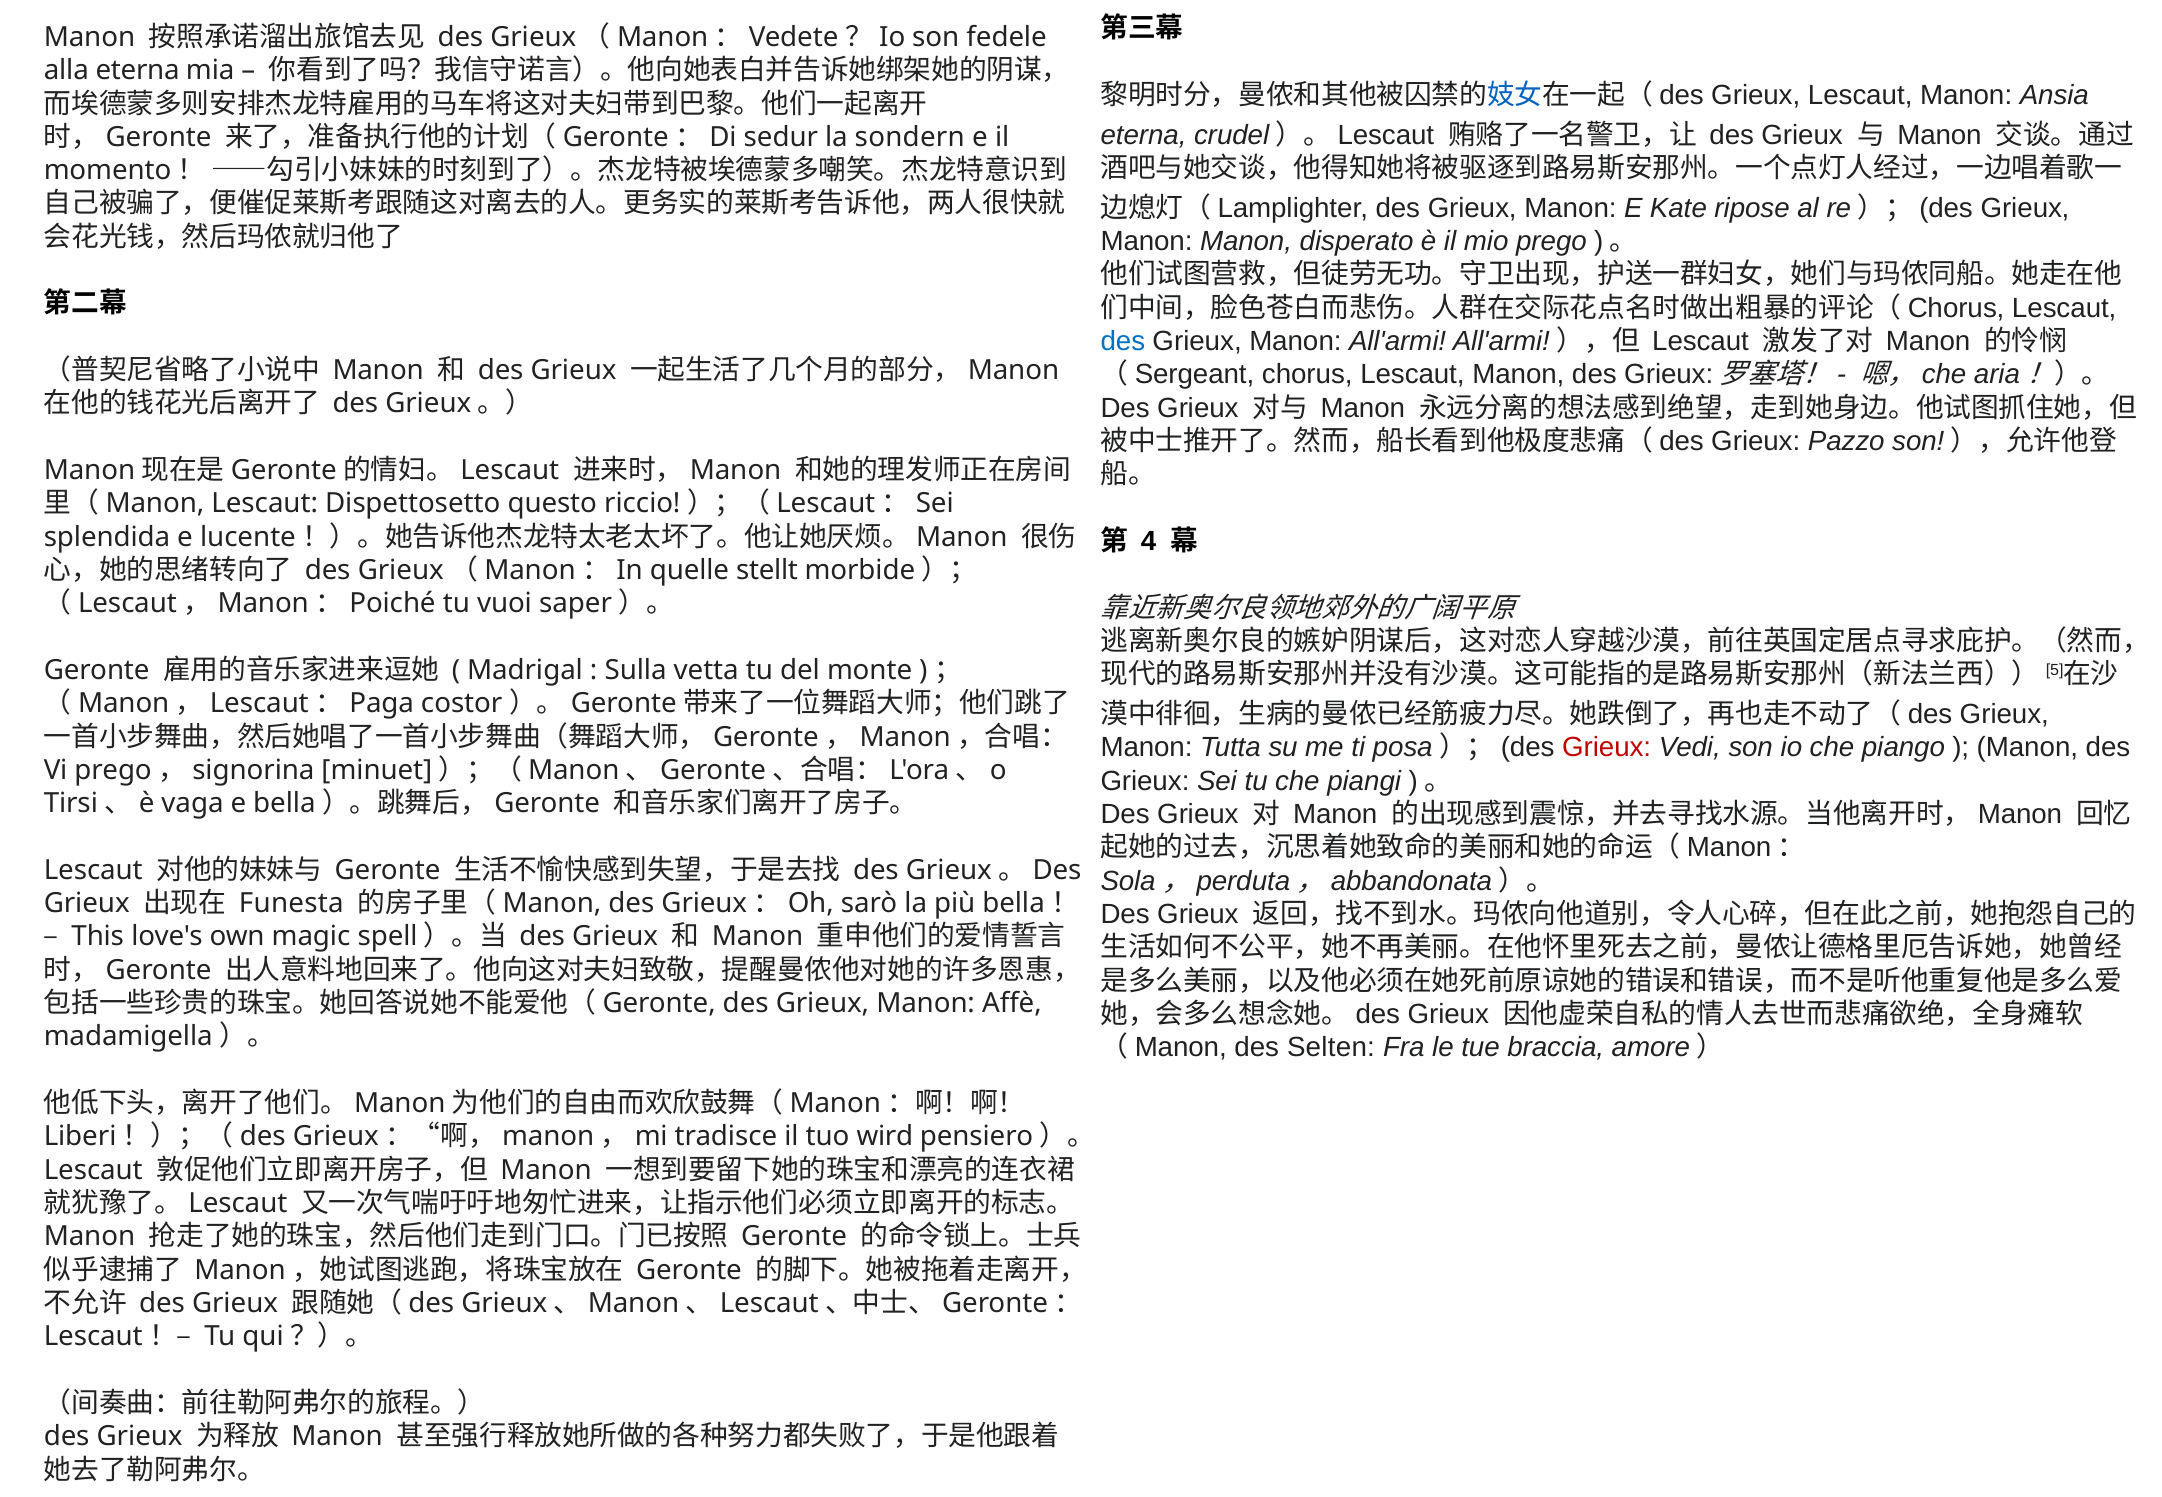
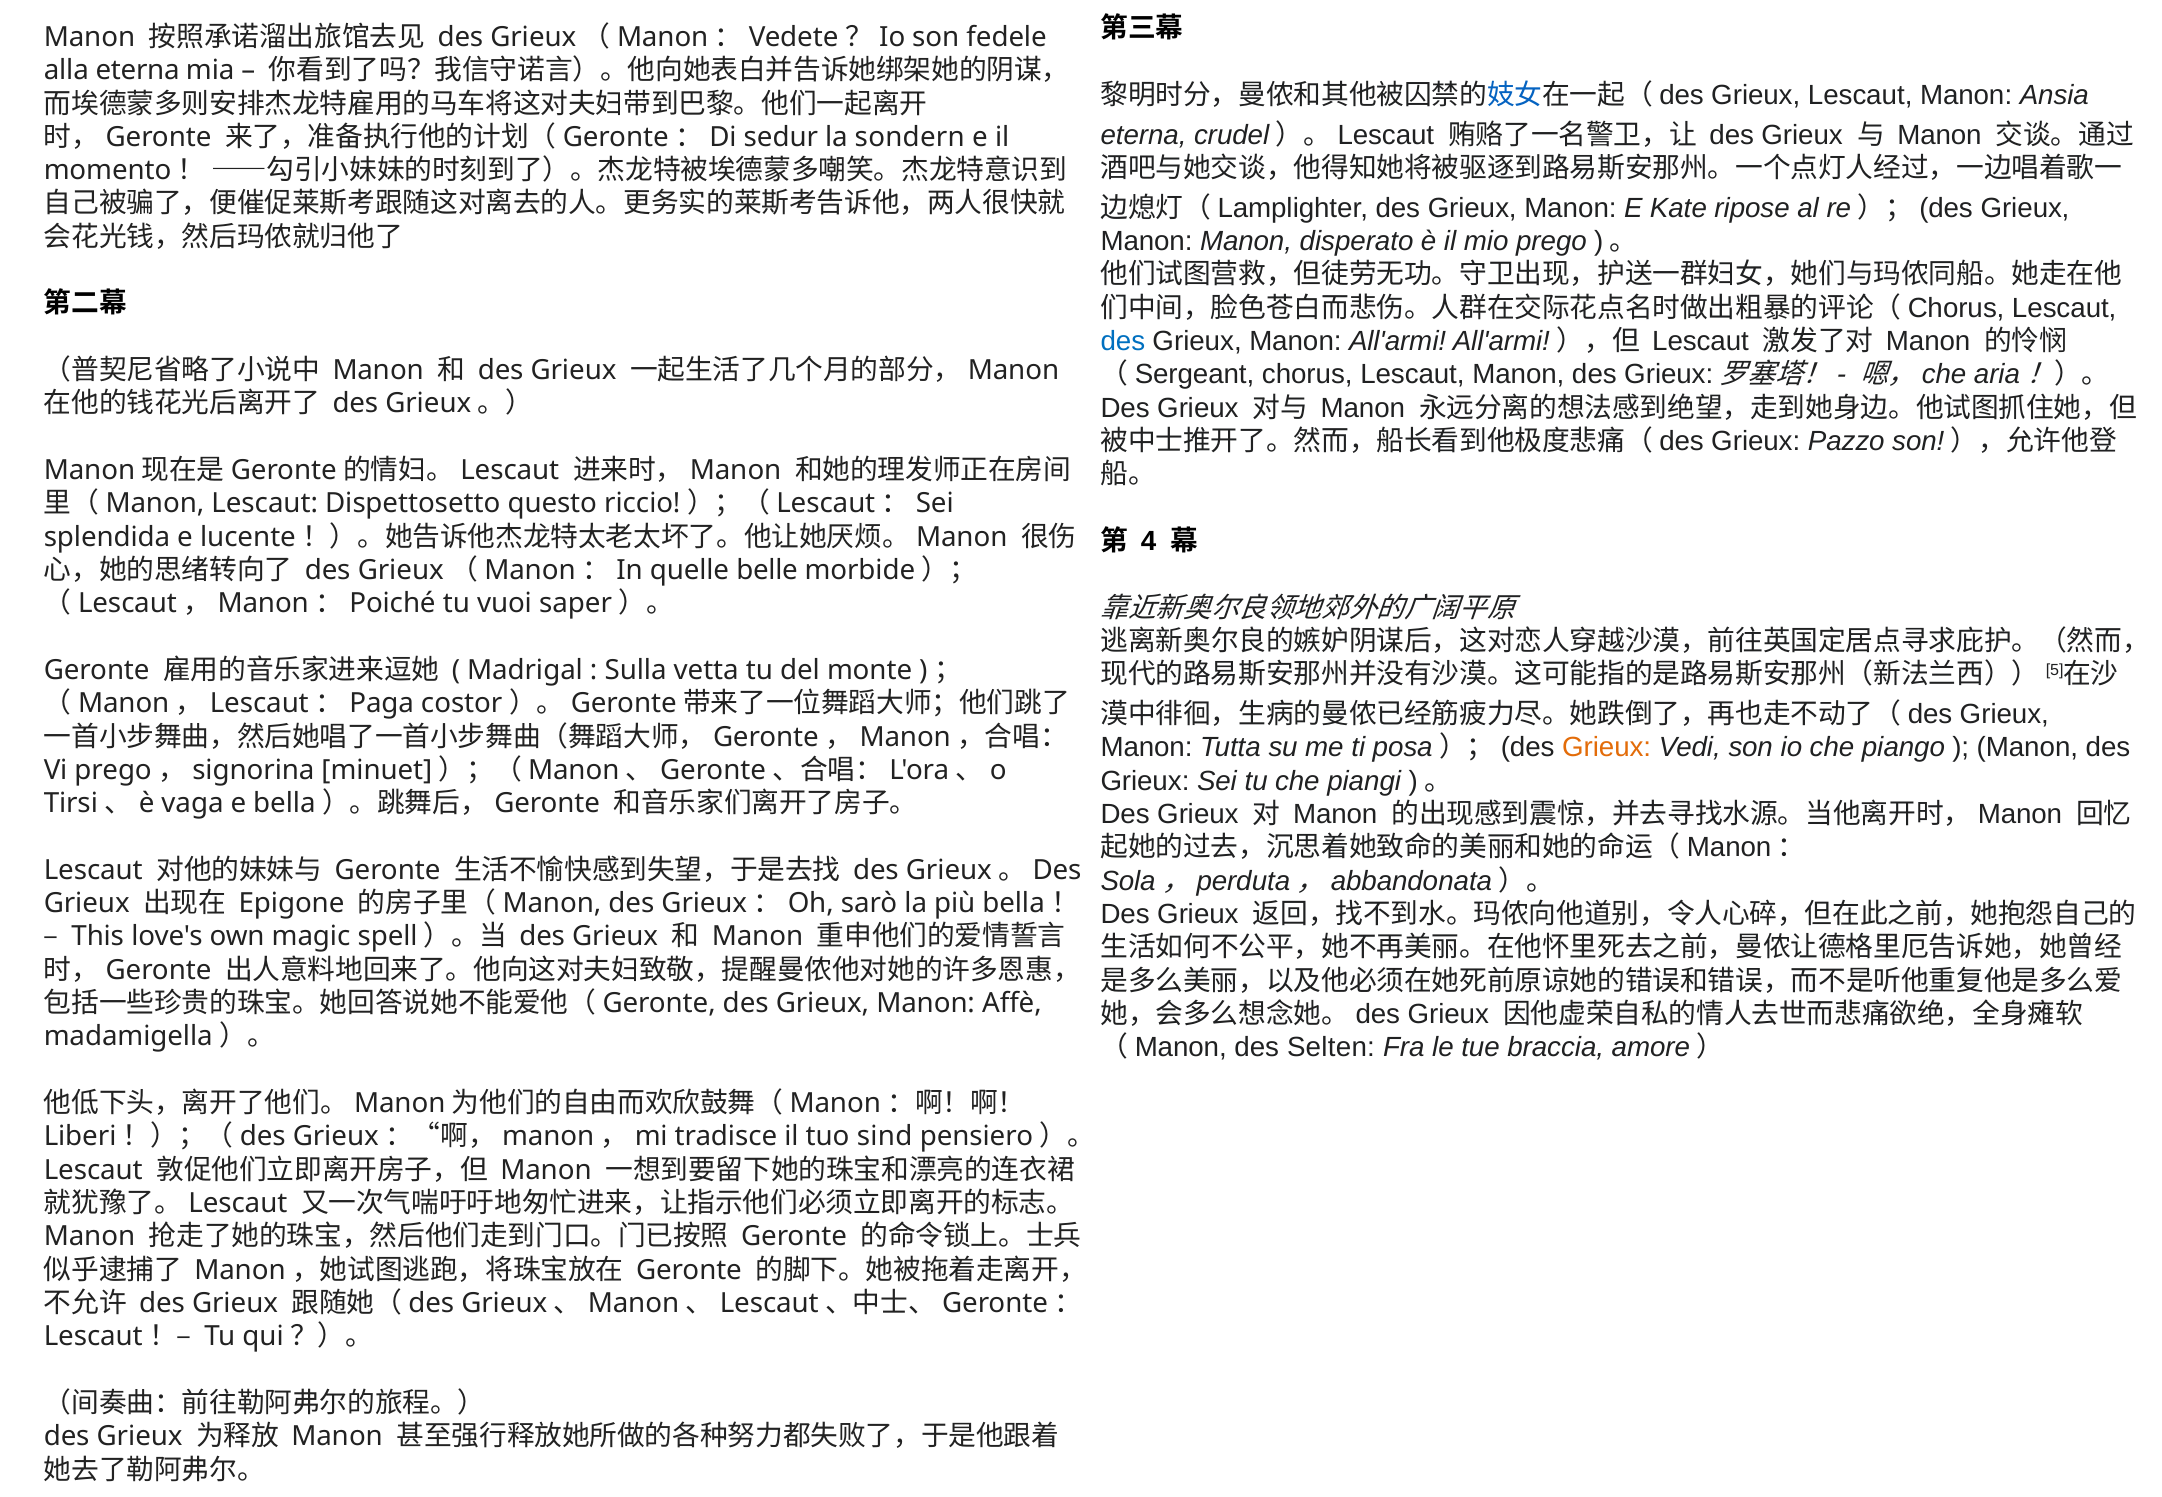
stellt: stellt -> belle
Grieux at (1607, 748) colour: red -> orange
Funesta: Funesta -> Epigone
wird: wird -> sind
